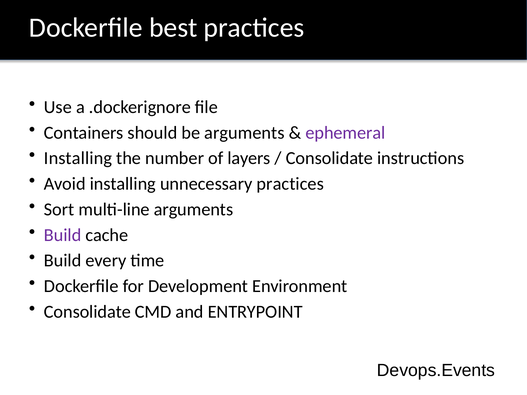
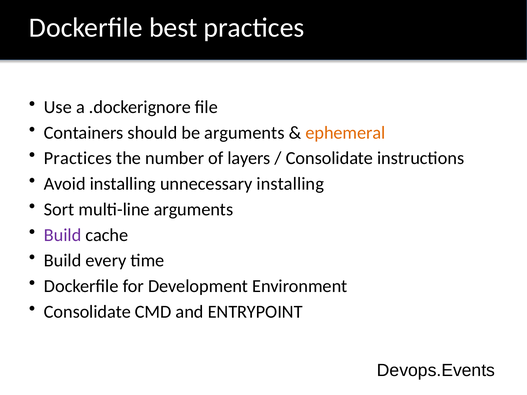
ephemeral colour: purple -> orange
Installing at (78, 158): Installing -> Practices
unnecessary practices: practices -> installing
